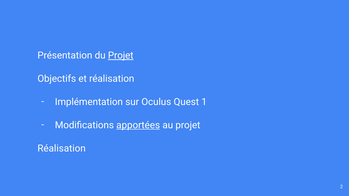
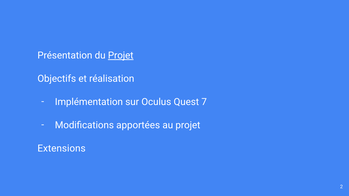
1: 1 -> 7
apportées underline: present -> none
Réalisation at (62, 149): Réalisation -> Extensions
